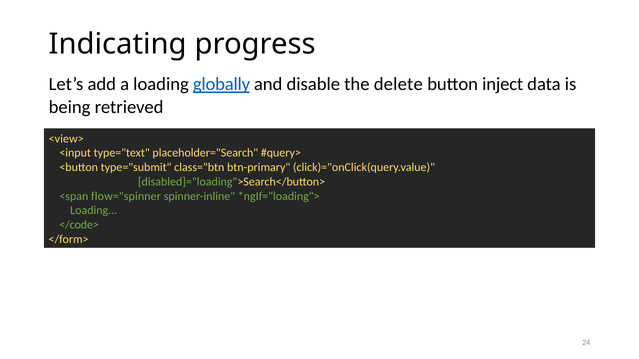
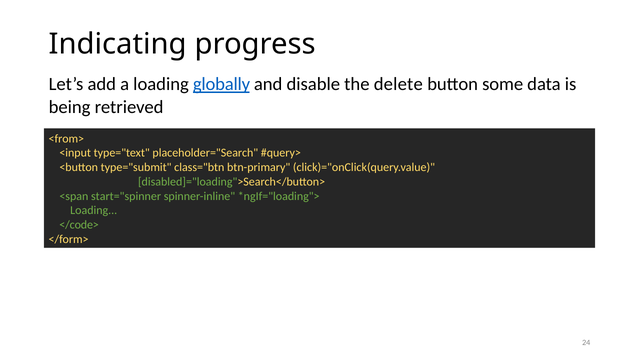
inject: inject -> some
<view>: <view> -> <from>
flow="spinner: flow="spinner -> start="spinner
